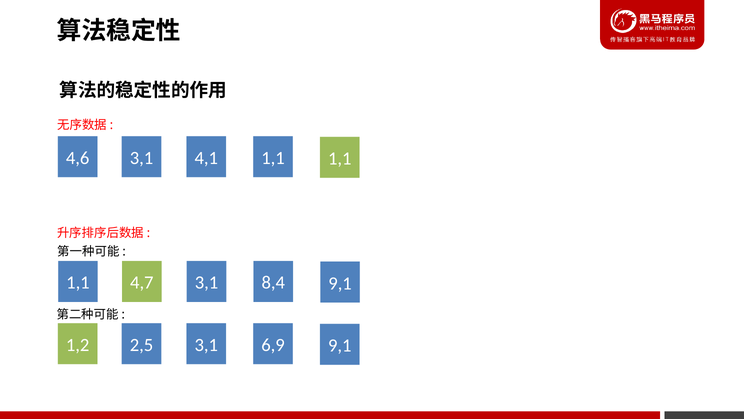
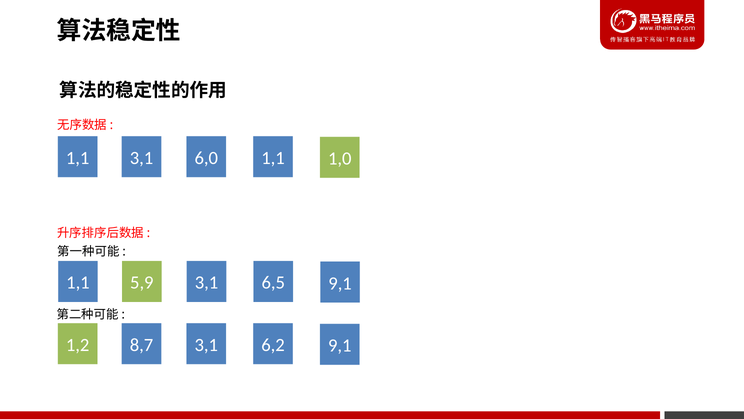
4,6 at (78, 158): 4,6 -> 1,1
4,1: 4,1 -> 6,0
1,1 1,1: 1,1 -> 1,0
4,7: 4,7 -> 5,9
8,4: 8,4 -> 6,5
2,5: 2,5 -> 8,7
6,9: 6,9 -> 6,2
